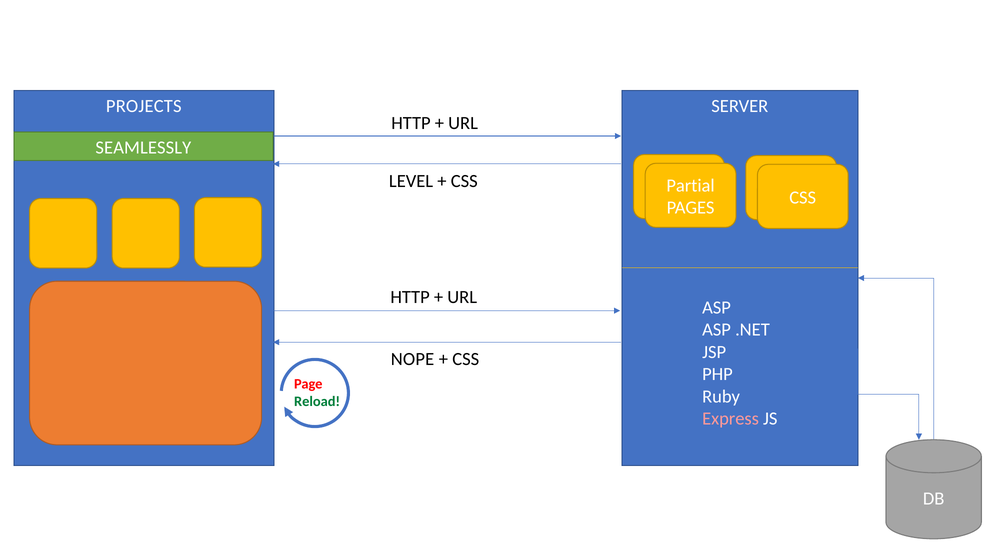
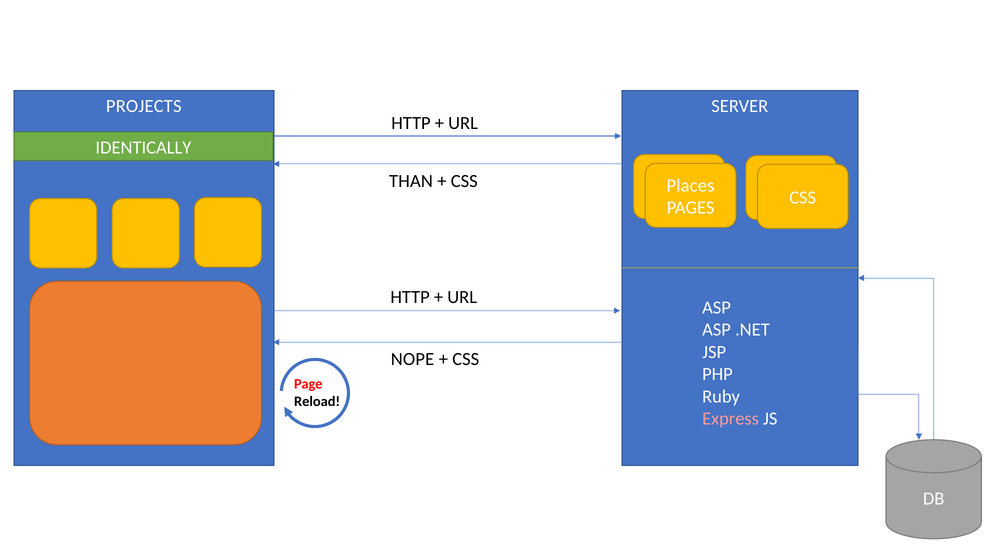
SEAMLESSLY: SEAMLESSLY -> IDENTICALLY
LEVEL: LEVEL -> THAN
Partial: Partial -> Places
Reload colour: green -> black
